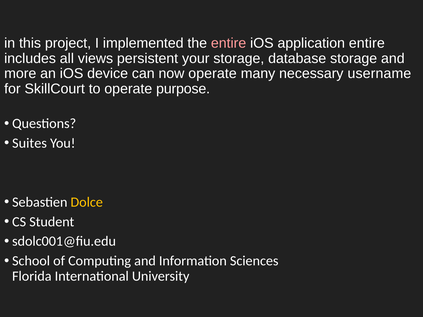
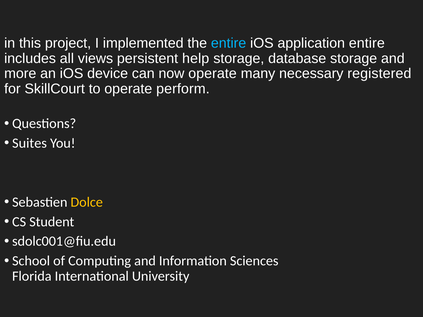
entire at (229, 43) colour: pink -> light blue
your: your -> help
username: username -> registered
purpose: purpose -> perform
